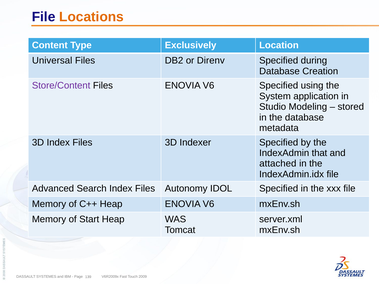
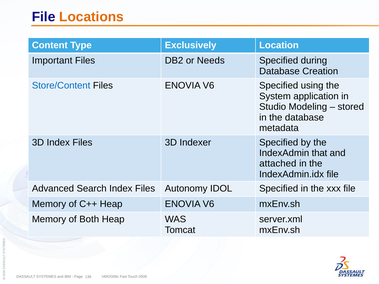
Universal: Universal -> Important
Direnv: Direnv -> Needs
Store/Content colour: purple -> blue
Start: Start -> Both
